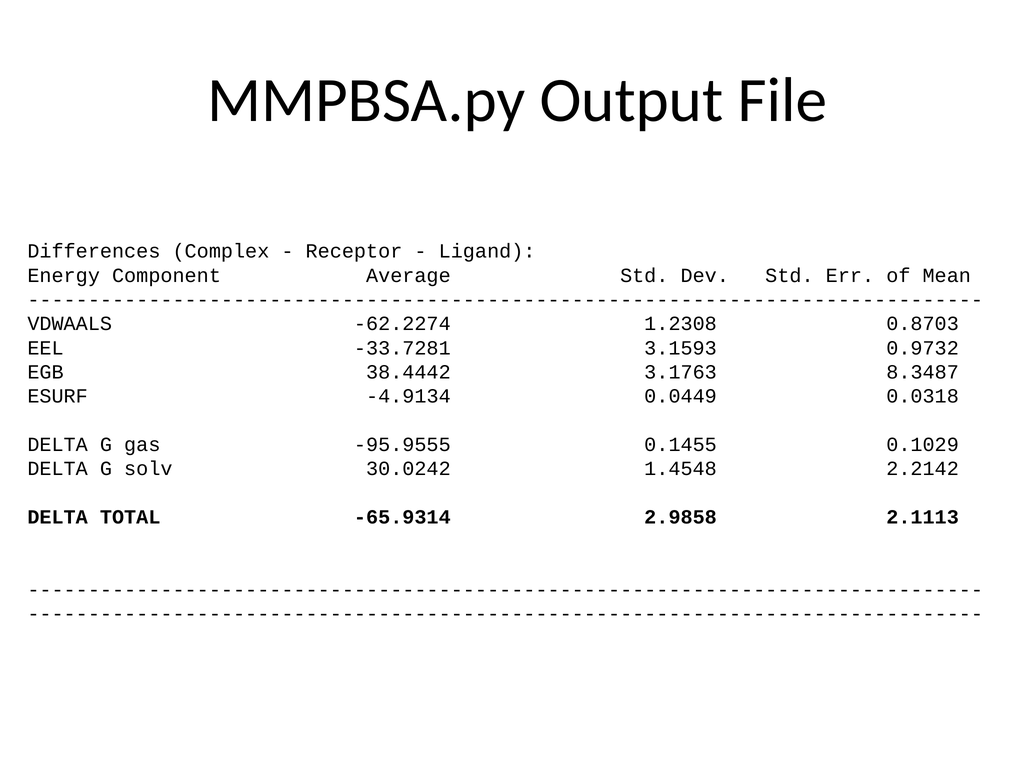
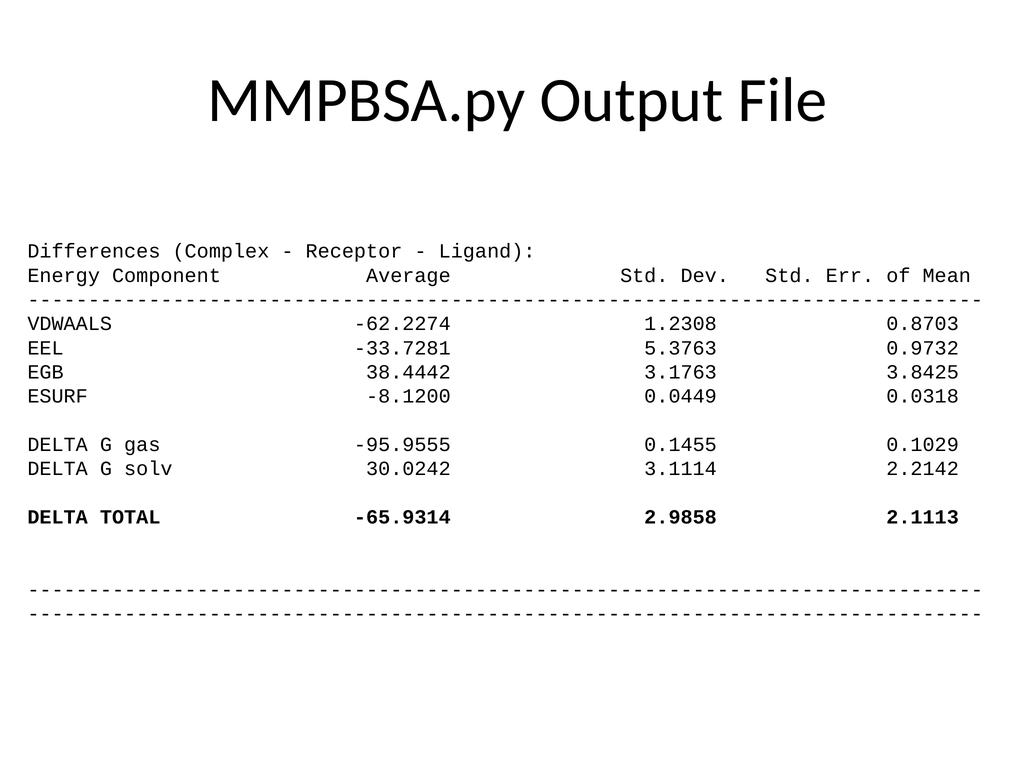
3.1593: 3.1593 -> 5.3763
8.3487: 8.3487 -> 3.8425
-4.9134: -4.9134 -> -8.1200
1.4548: 1.4548 -> 3.1114
